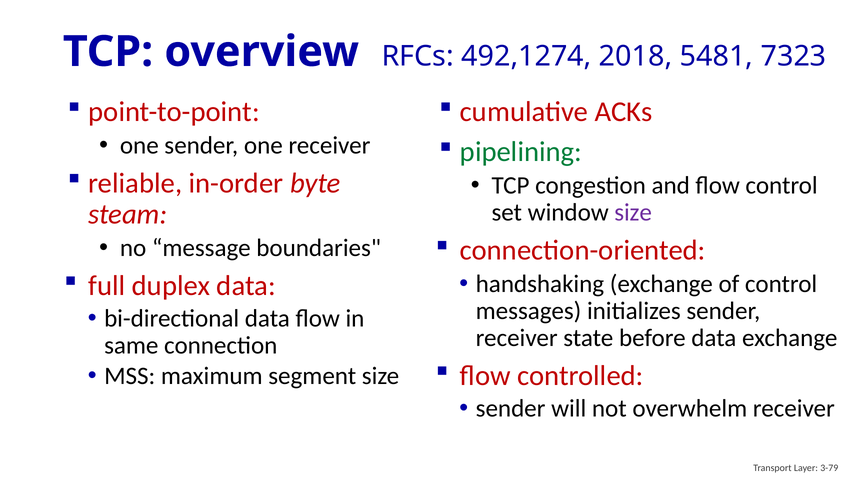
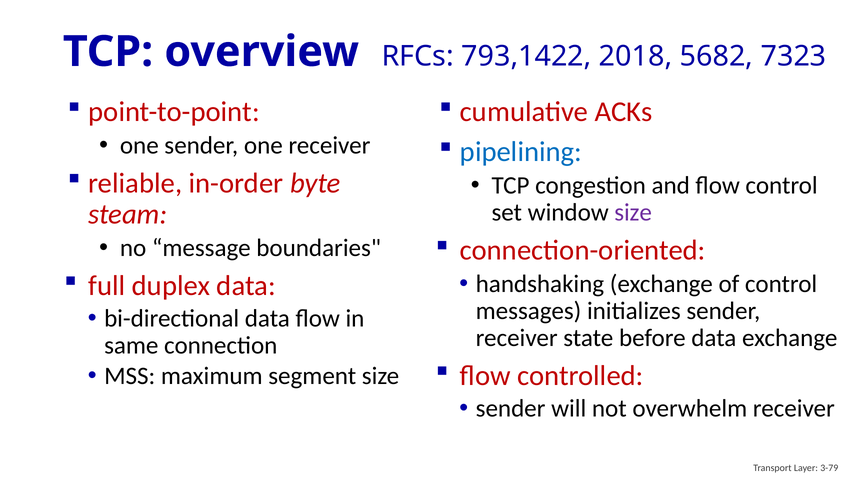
492,1274: 492,1274 -> 793,1422
5481: 5481 -> 5682
pipelining colour: green -> blue
